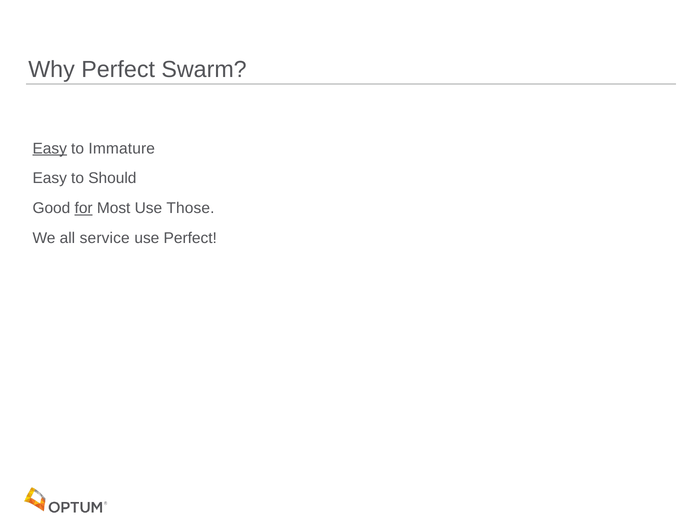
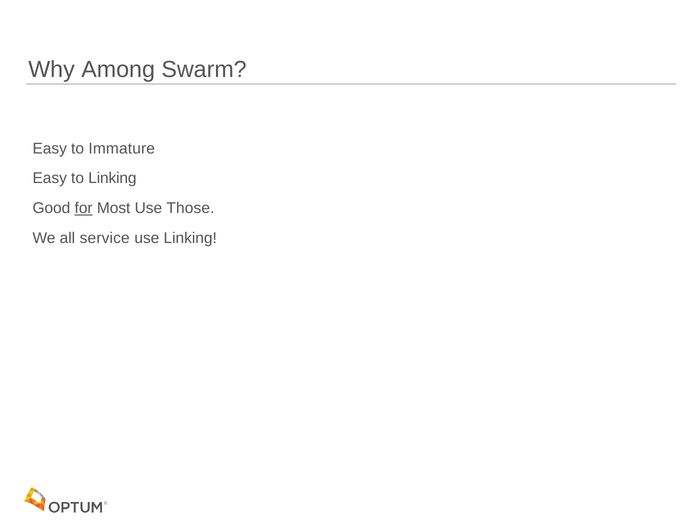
Why Perfect: Perfect -> Among
Easy at (50, 148) underline: present -> none
to Should: Should -> Linking
use Perfect: Perfect -> Linking
